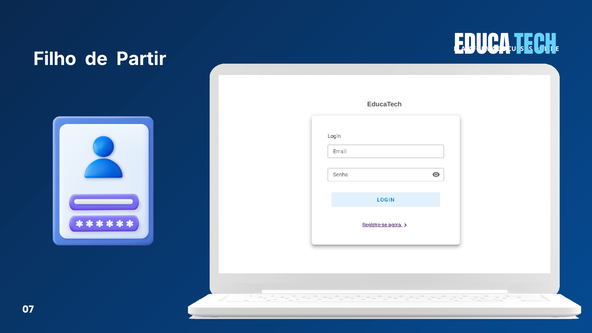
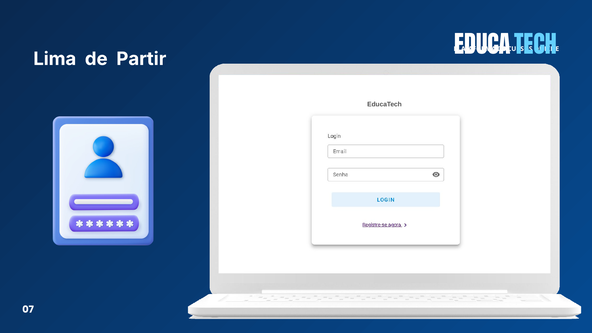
Filho: Filho -> Lima
